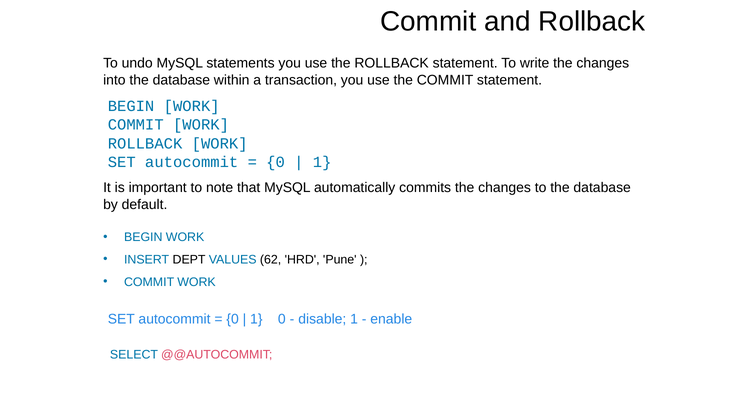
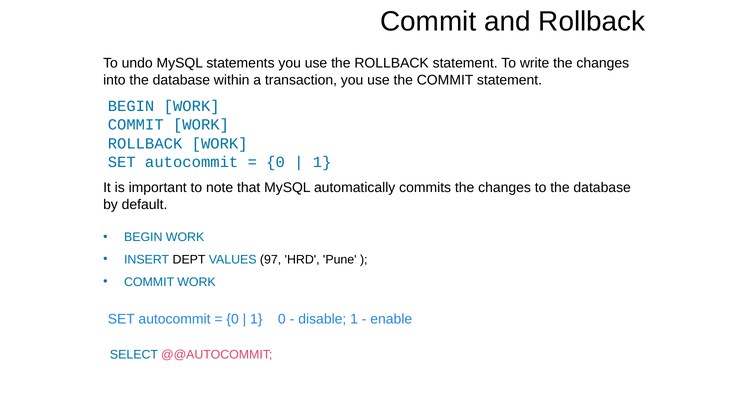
62: 62 -> 97
